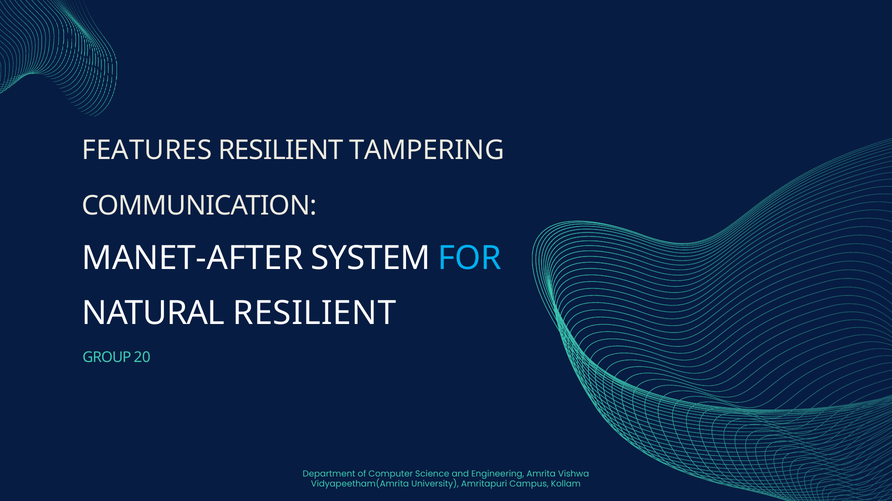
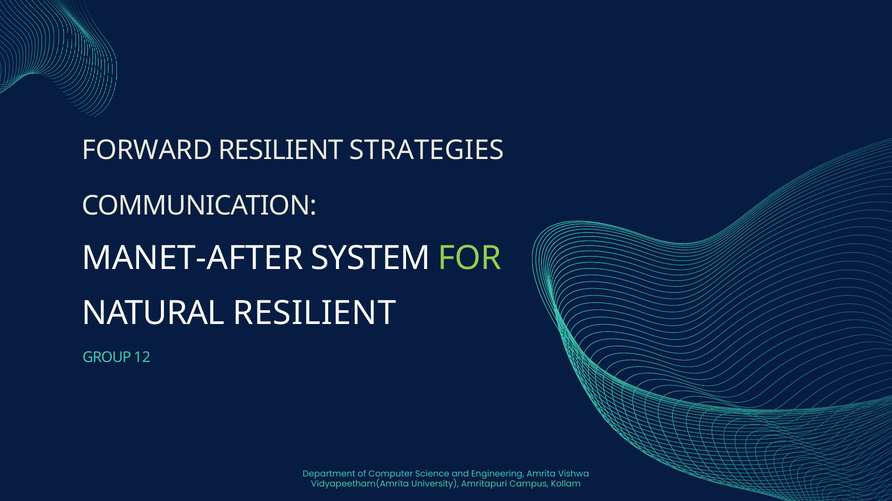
FEATURES: FEATURES -> FORWARD
TAMPERING: TAMPERING -> STRATEGIES
FOR colour: light blue -> light green
20: 20 -> 12
